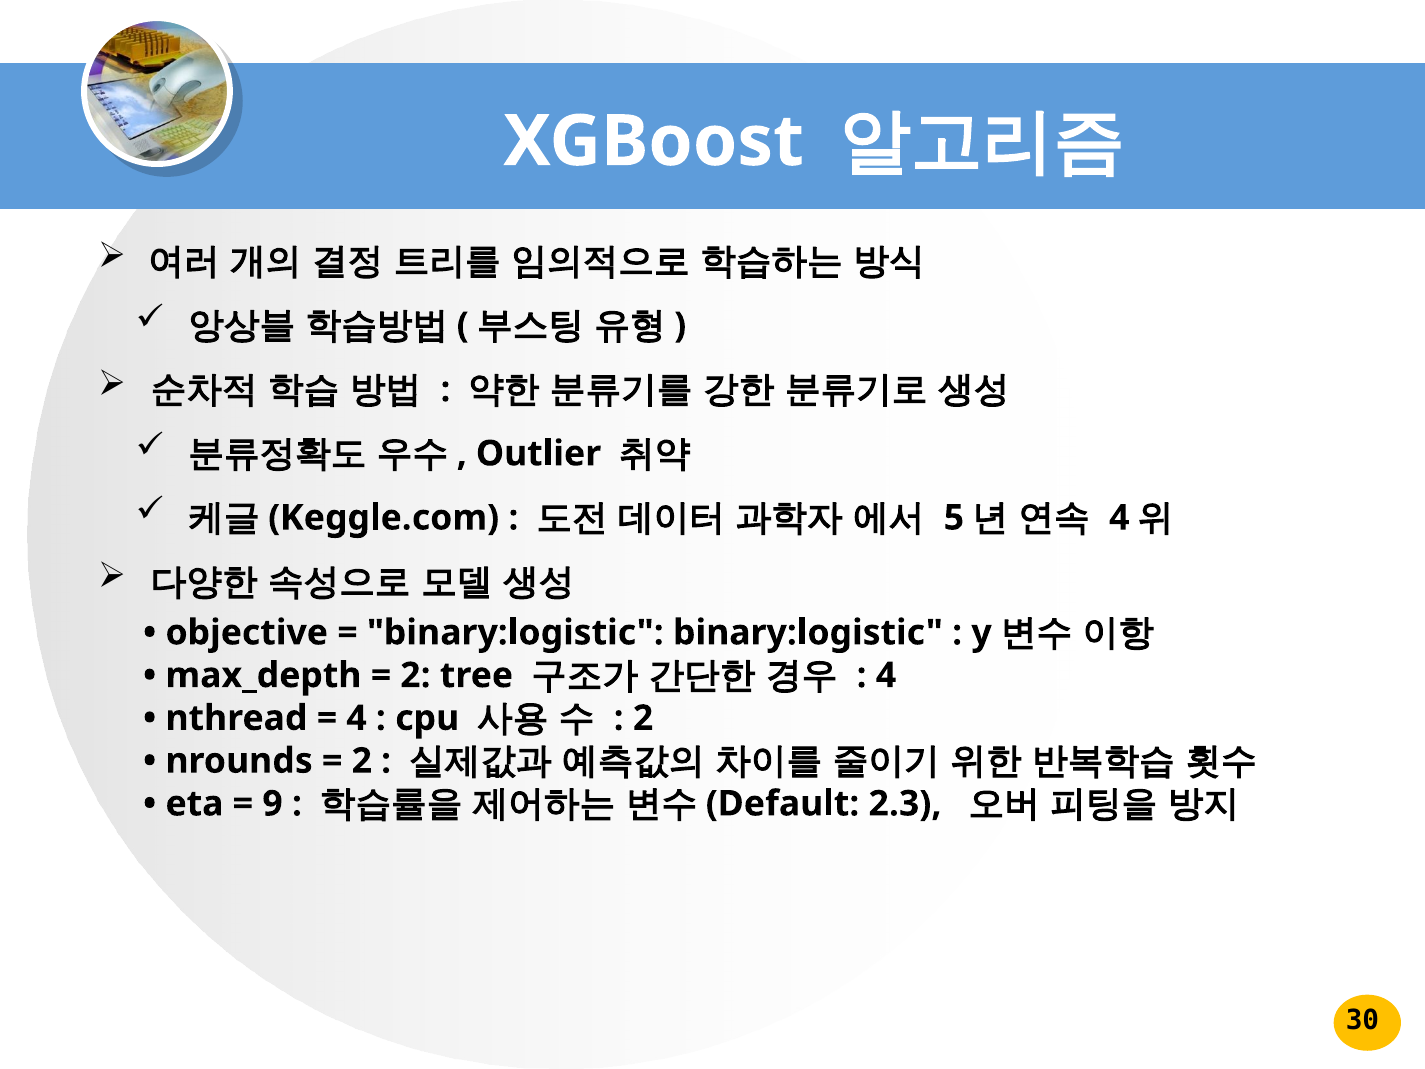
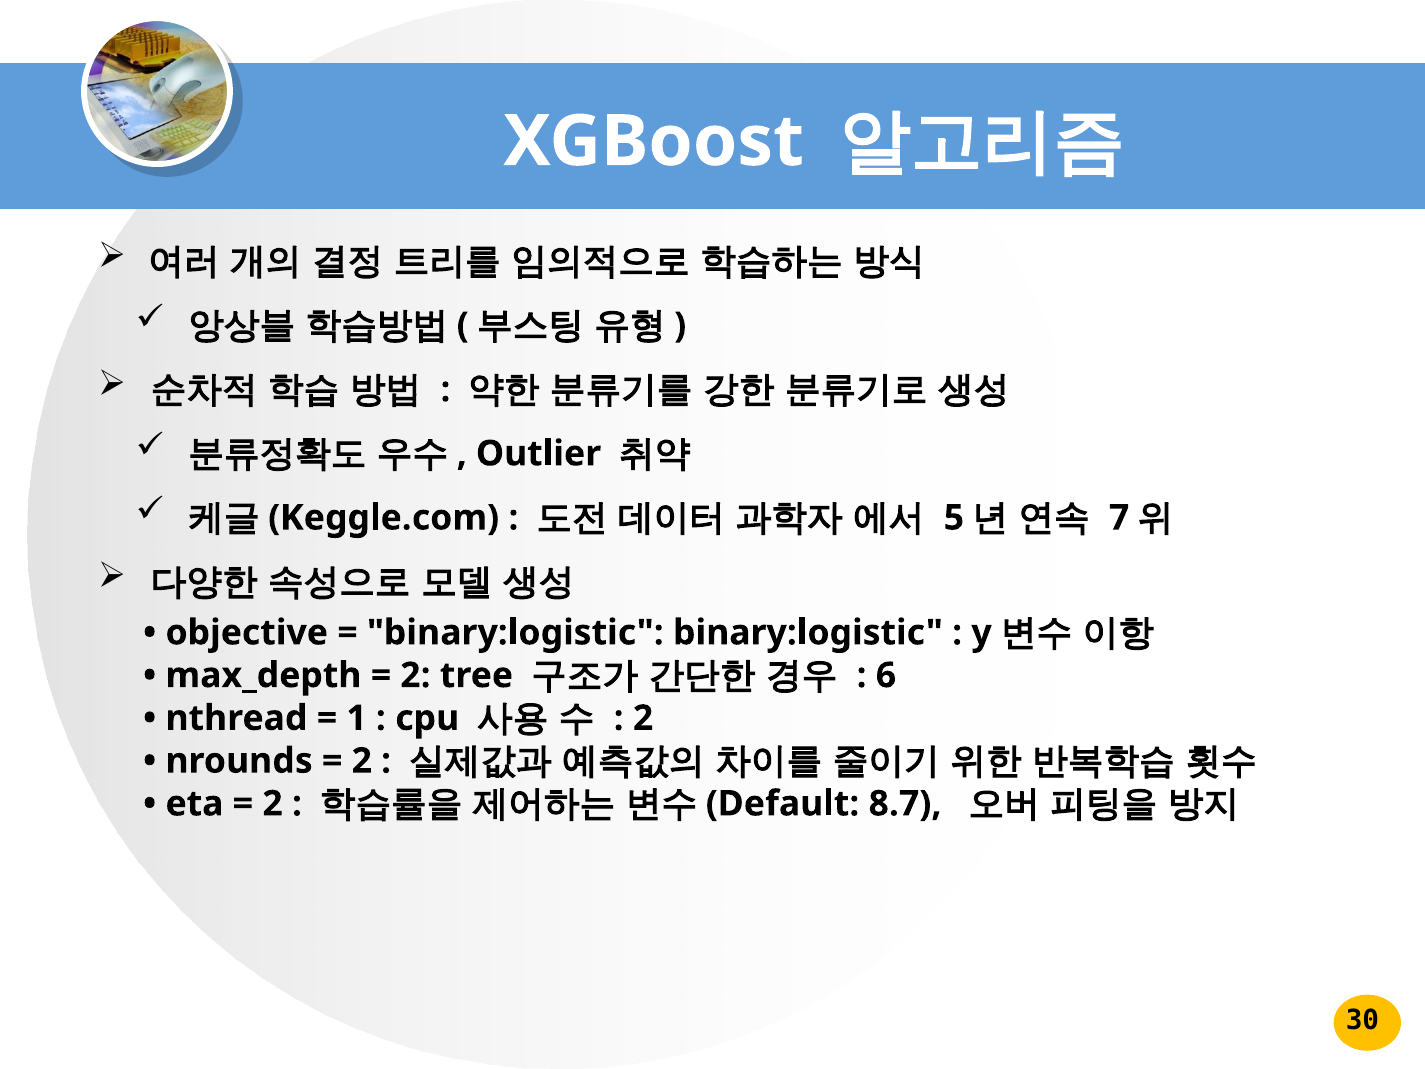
4 at (1119, 518): 4 -> 7
4 at (886, 675): 4 -> 6
4 at (357, 718): 4 -> 1
9 at (273, 804): 9 -> 2
2.3: 2.3 -> 8.7
